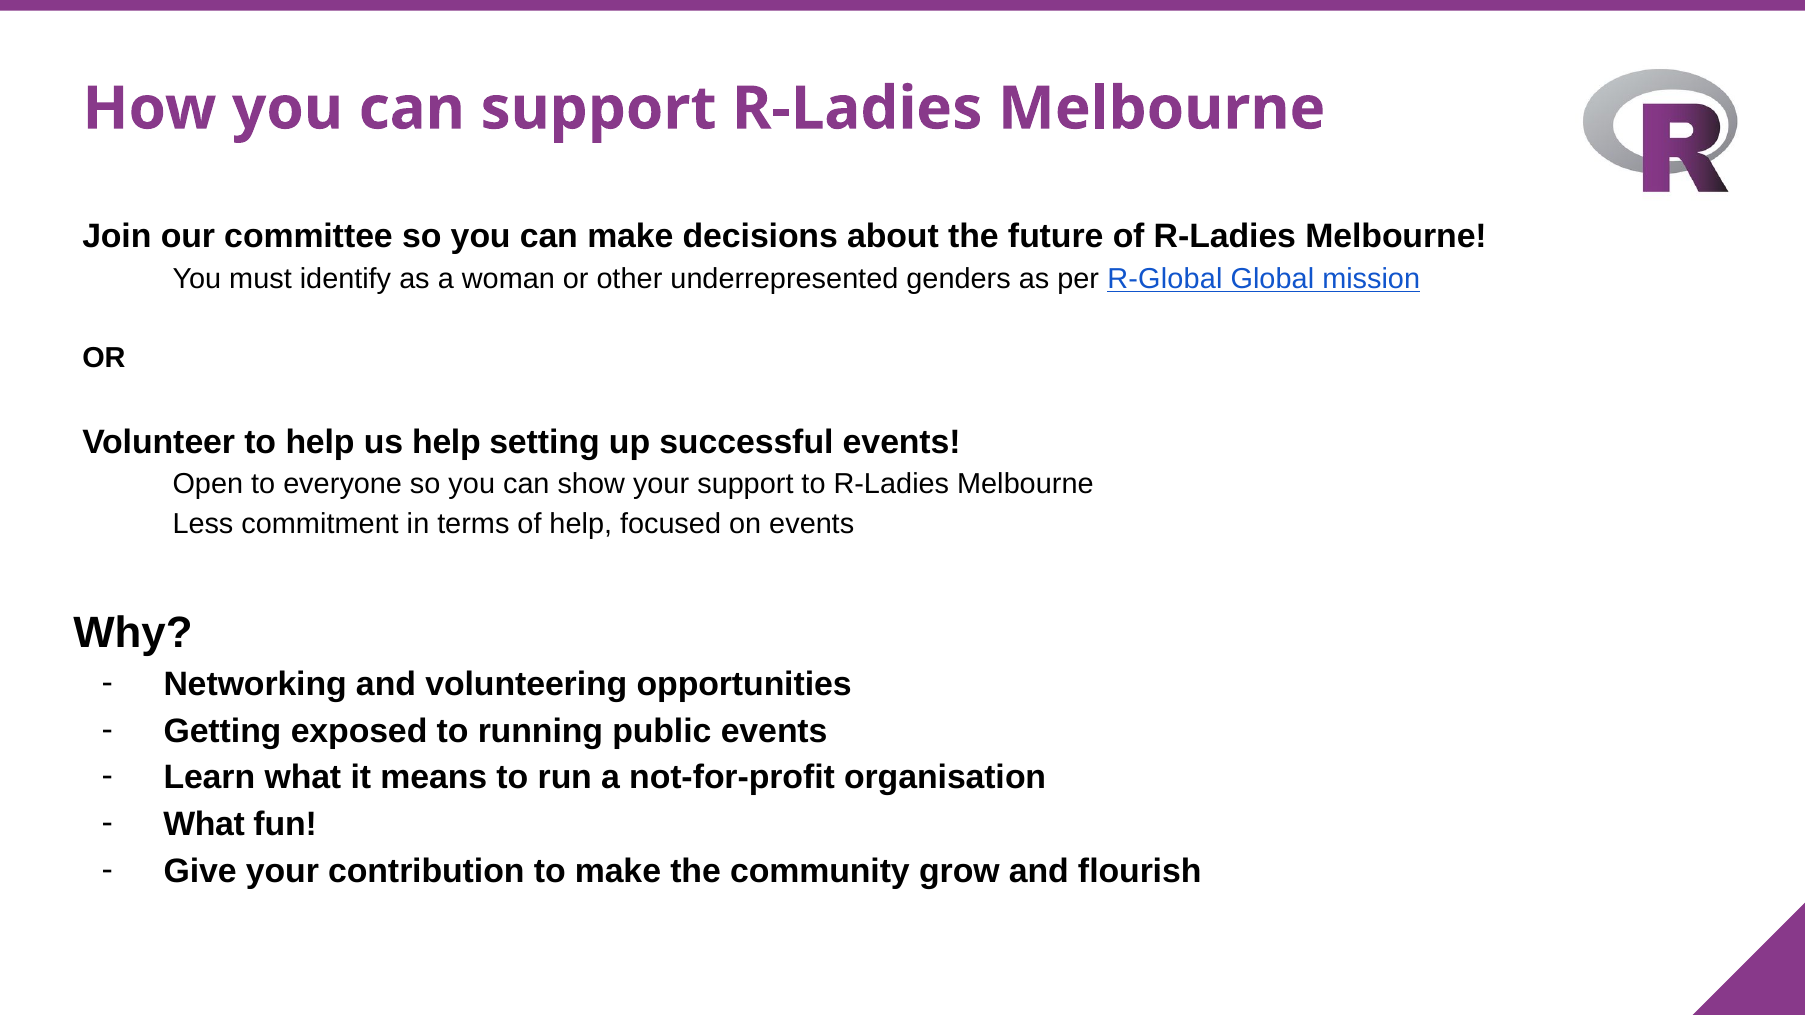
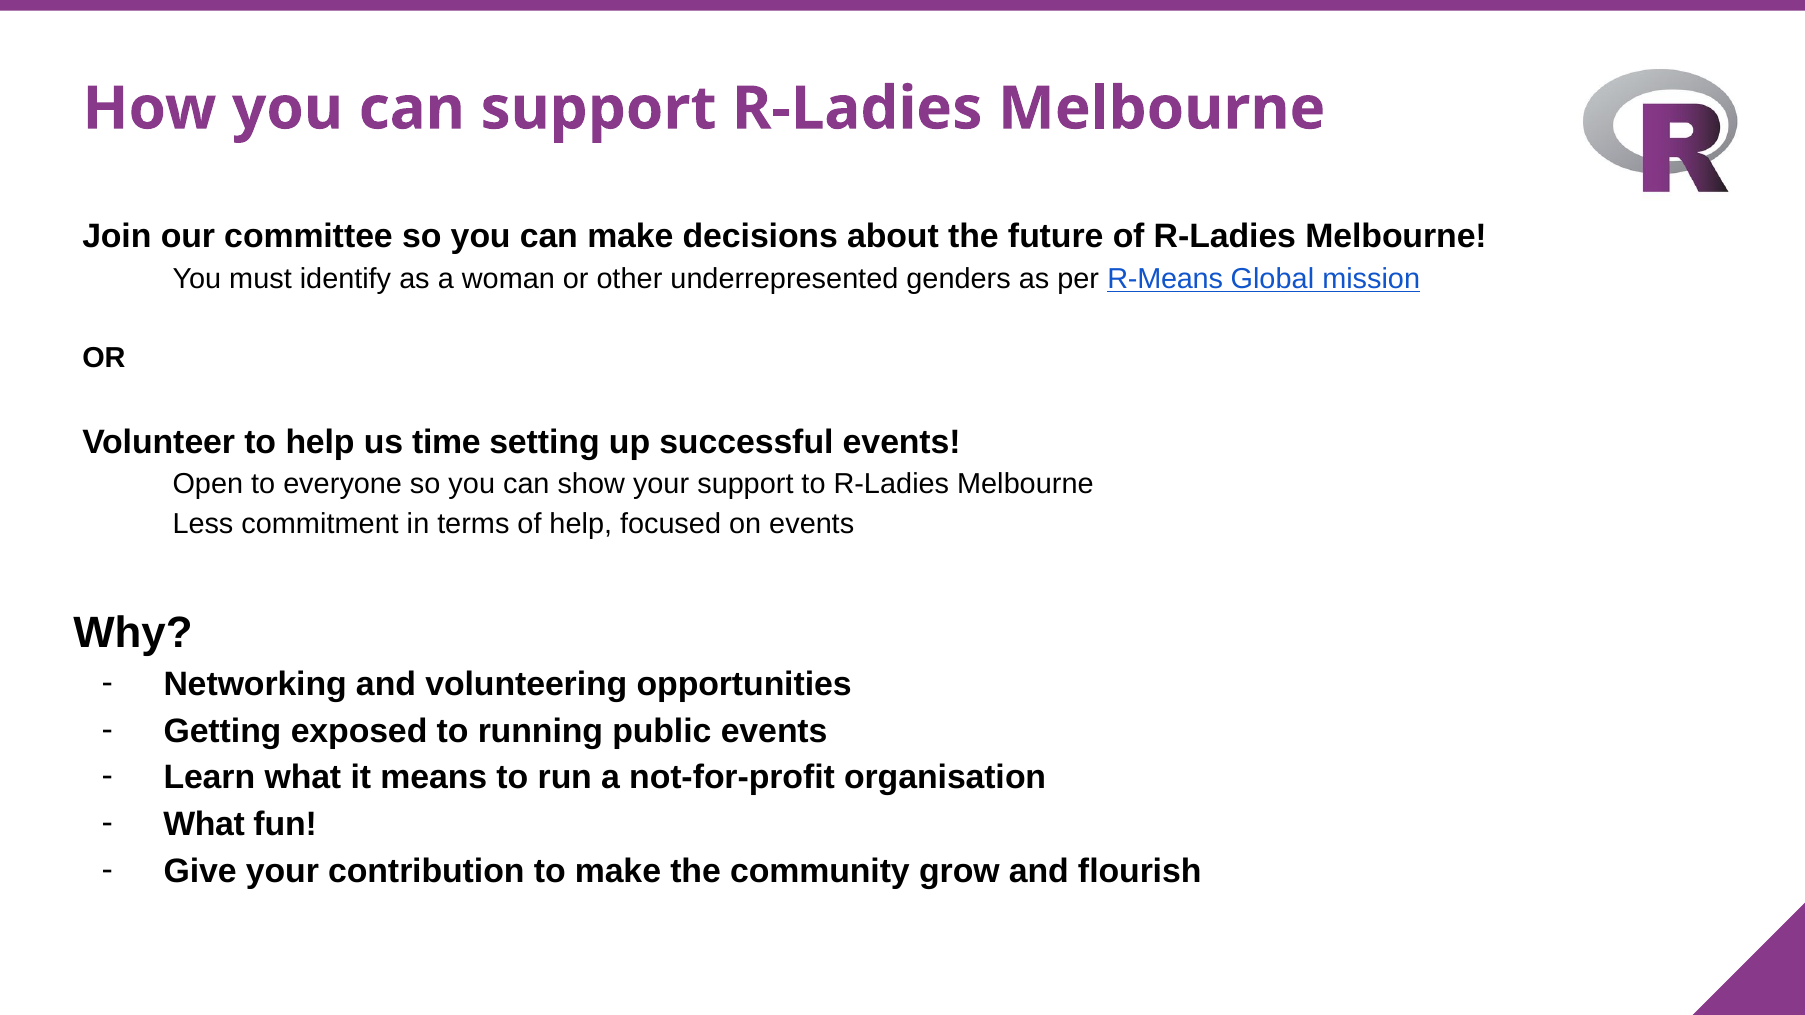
R-Global: R-Global -> R-Means
us help: help -> time
